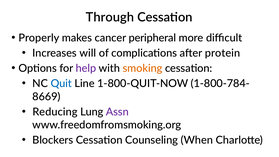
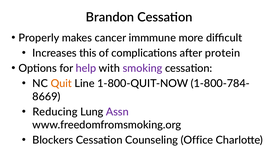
Through: Through -> Brandon
peripheral: peripheral -> immmune
will: will -> this
smoking colour: orange -> purple
Quit colour: blue -> orange
When: When -> Office
